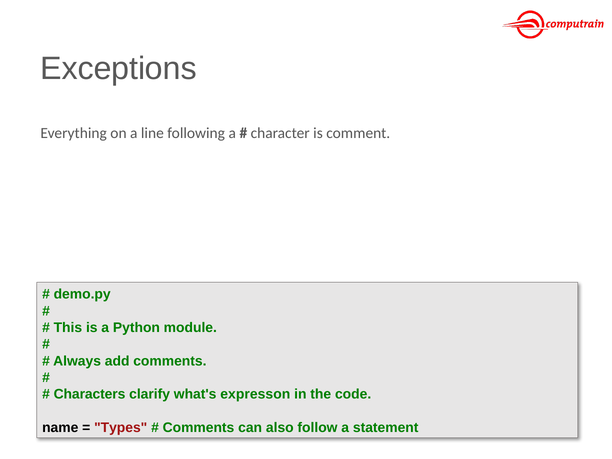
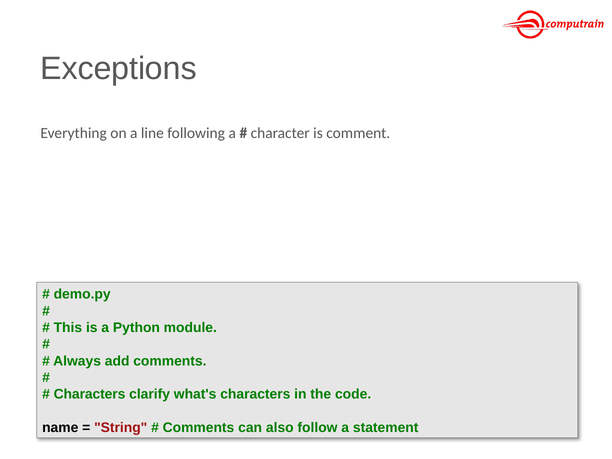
what's expresson: expresson -> characters
Types: Types -> String
